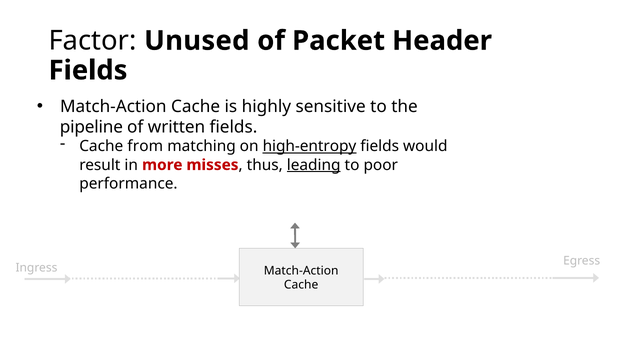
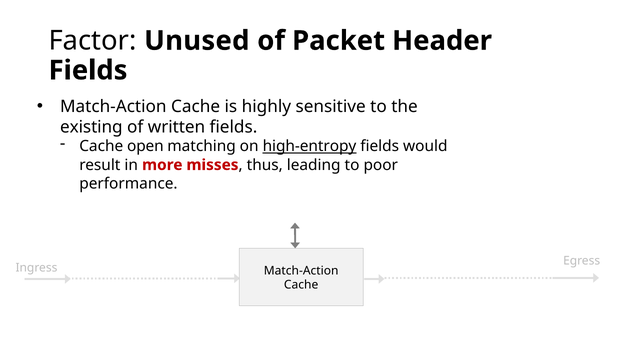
pipeline: pipeline -> existing
from: from -> open
leading underline: present -> none
